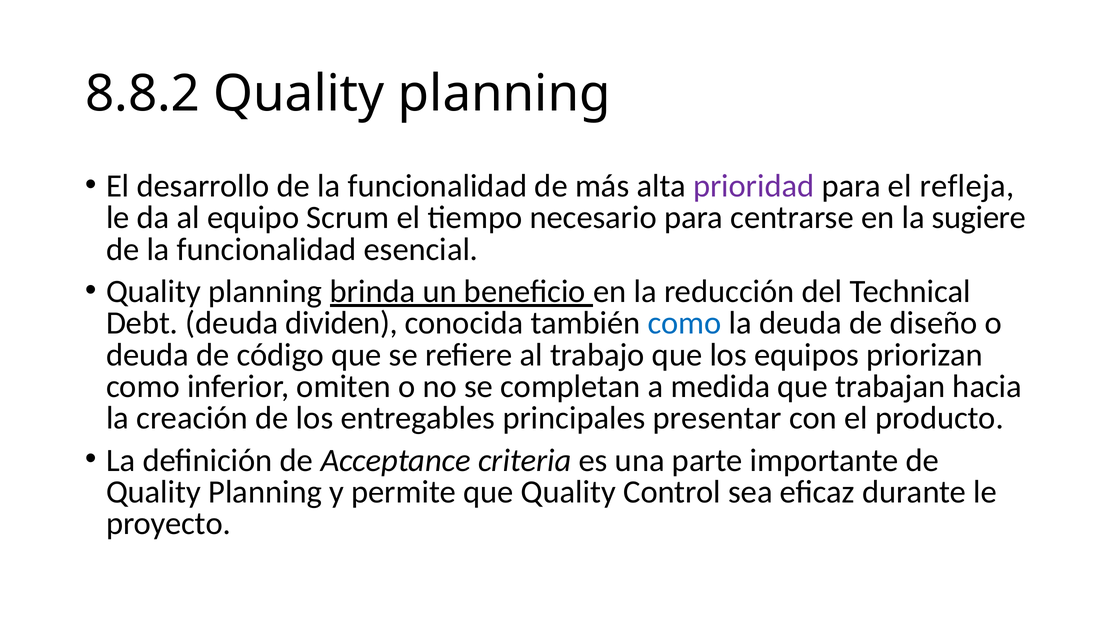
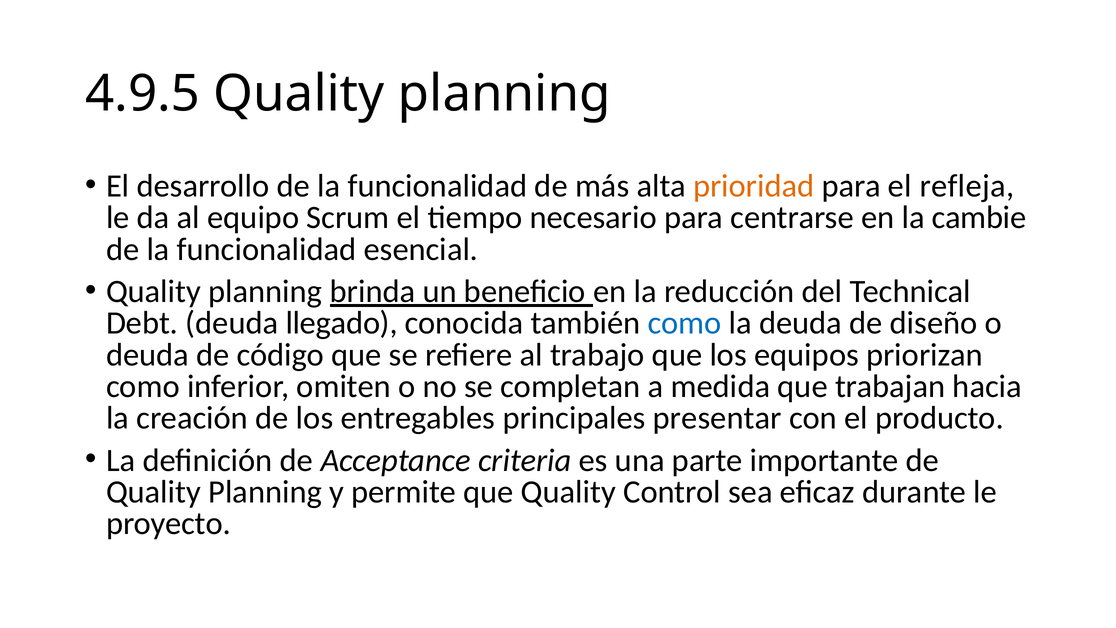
8.8.2: 8.8.2 -> 4.9.5
prioridad colour: purple -> orange
sugiere: sugiere -> cambie
dividen: dividen -> llegado
